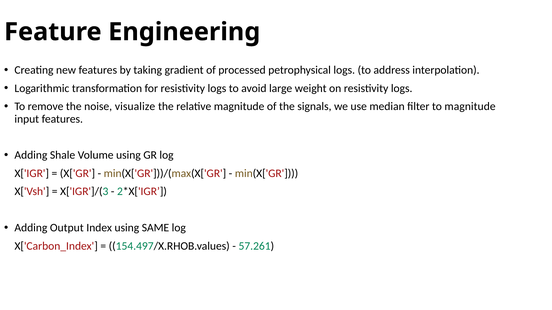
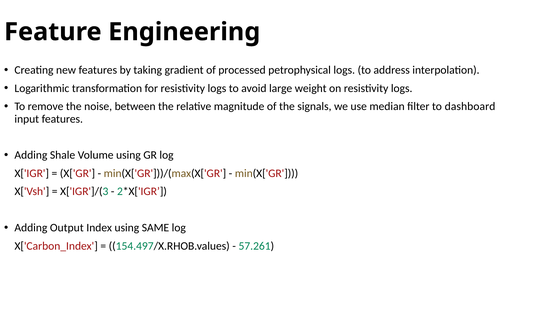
visualize: visualize -> between
to magnitude: magnitude -> dashboard
